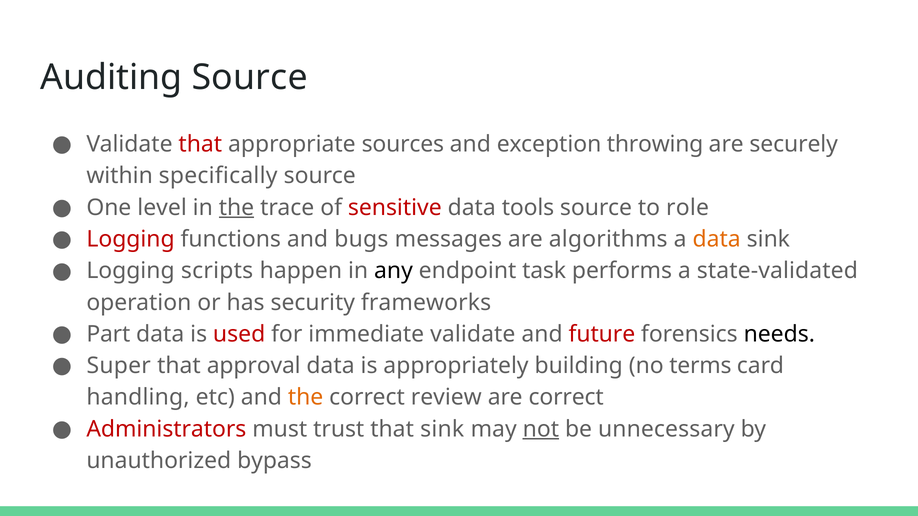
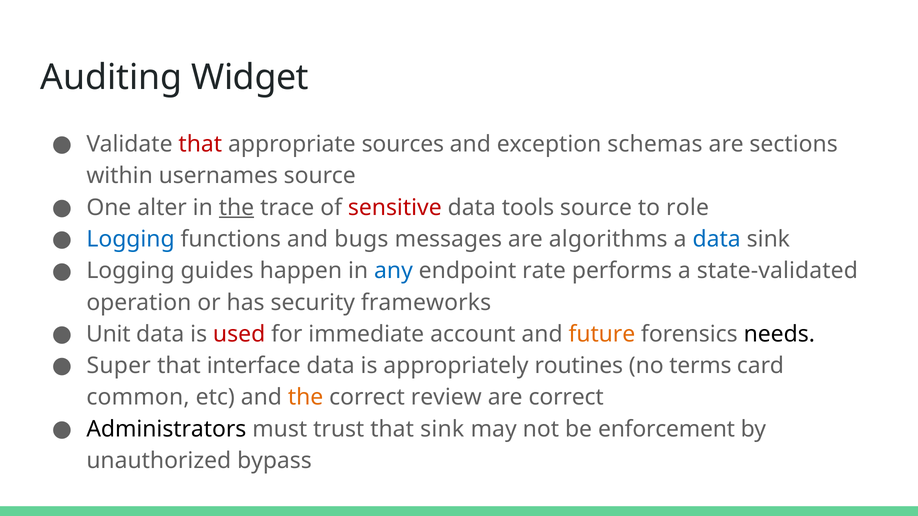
Auditing Source: Source -> Widget
throwing: throwing -> schemas
securely: securely -> sections
specifically: specifically -> usernames
level: level -> alter
Logging at (131, 239) colour: red -> blue
data at (717, 239) colour: orange -> blue
scripts: scripts -> guides
any colour: black -> blue
task: task -> rate
Part: Part -> Unit
immediate validate: validate -> account
future colour: red -> orange
approval: approval -> interface
building: building -> routines
handling: handling -> common
Administrators colour: red -> black
not underline: present -> none
unnecessary: unnecessary -> enforcement
